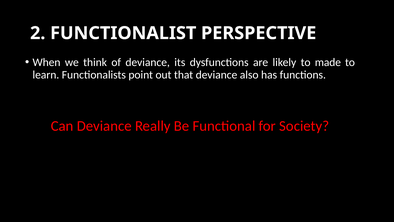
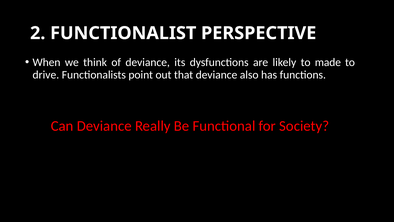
learn: learn -> drive
